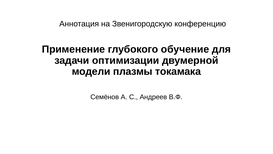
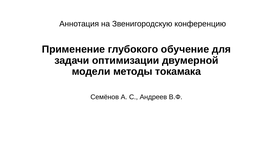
плазмы: плазмы -> методы
